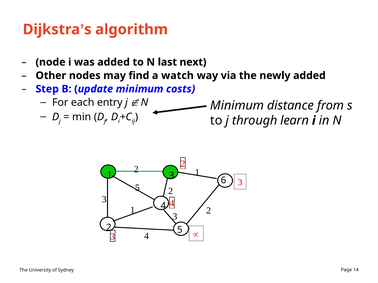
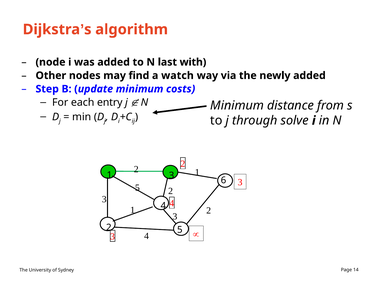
next: next -> with
learn: learn -> solve
